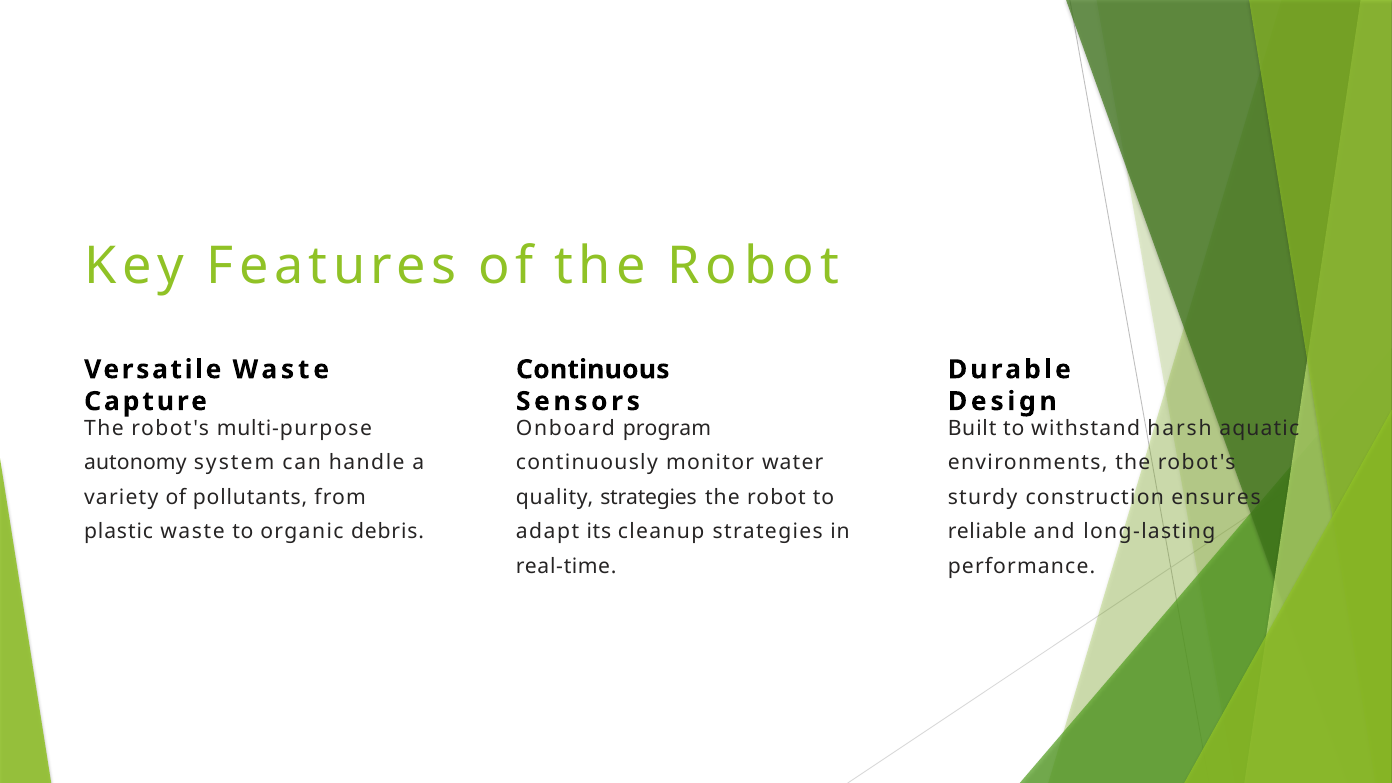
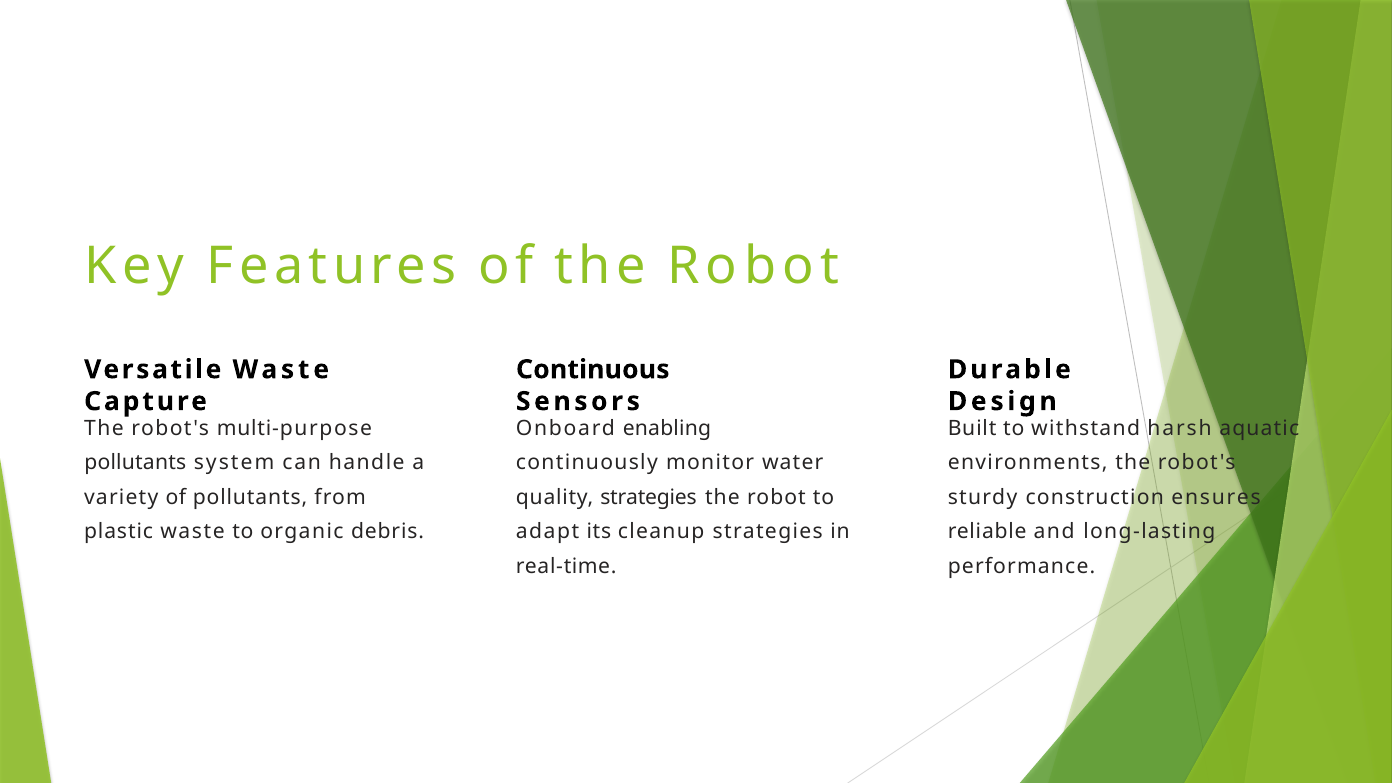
program: program -> enabling
autonomy at (135, 463): autonomy -> pollutants
